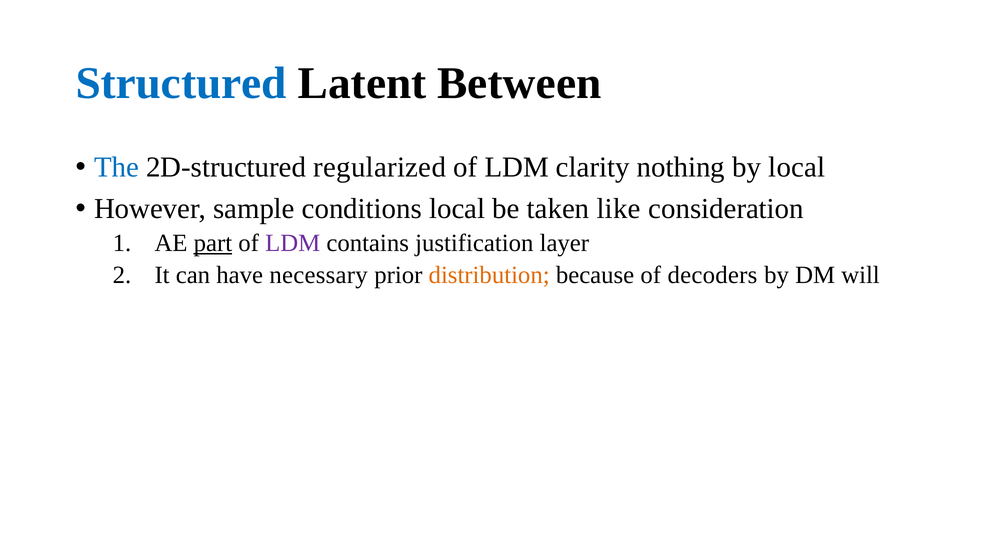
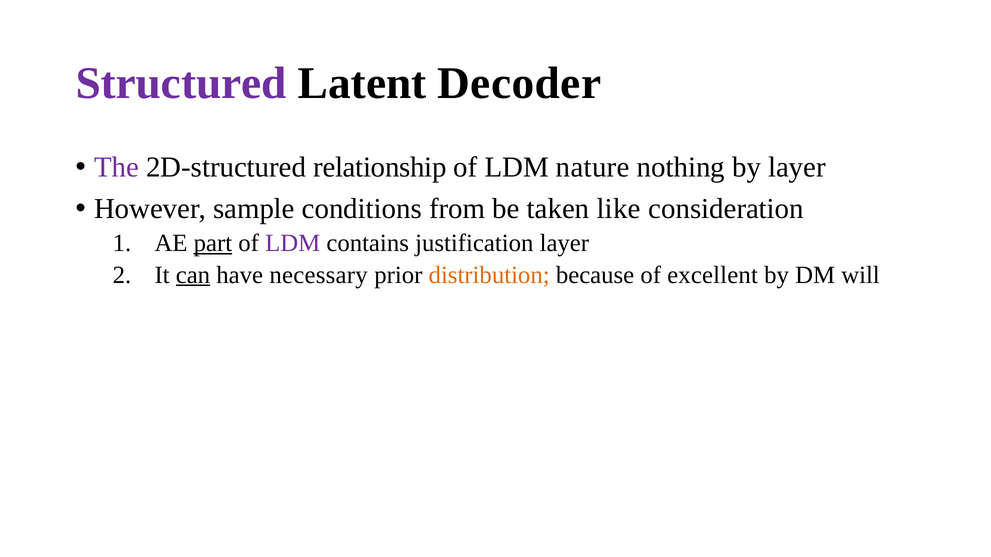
Structured colour: blue -> purple
Between: Between -> Decoder
The colour: blue -> purple
regularized: regularized -> relationship
clarity: clarity -> nature
by local: local -> layer
conditions local: local -> from
can underline: none -> present
decoders: decoders -> excellent
